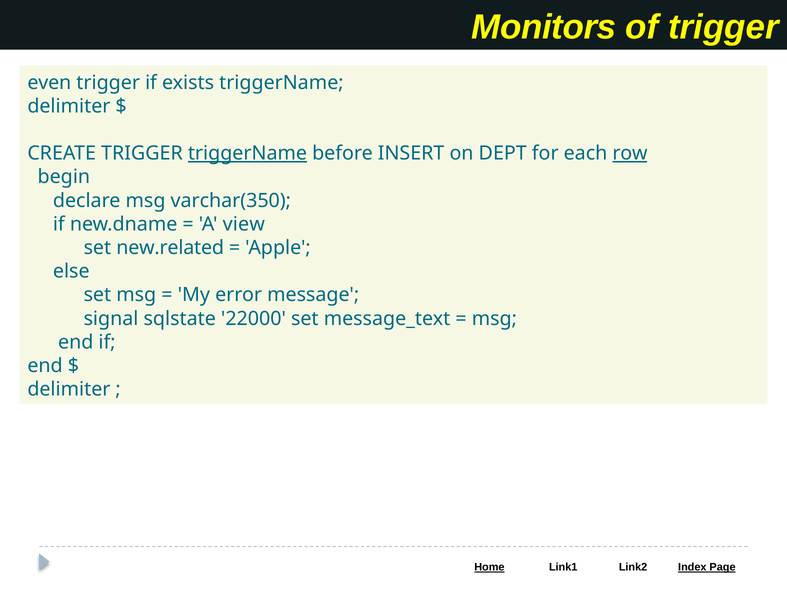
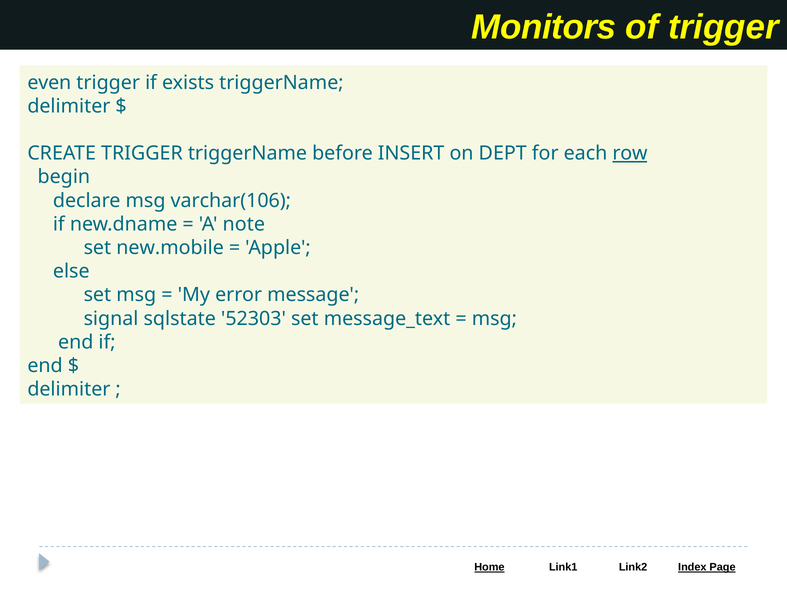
triggerName at (247, 153) underline: present -> none
varchar(350: varchar(350 -> varchar(106
view: view -> note
new.related: new.related -> new.mobile
22000: 22000 -> 52303
